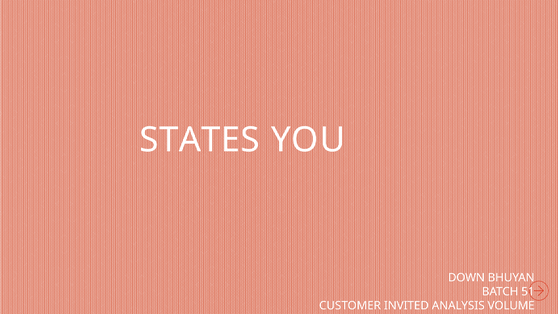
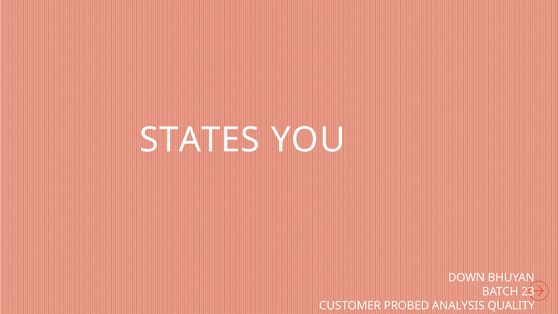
51: 51 -> 23
INVITED: INVITED -> PROBED
VOLUME: VOLUME -> QUALITY
